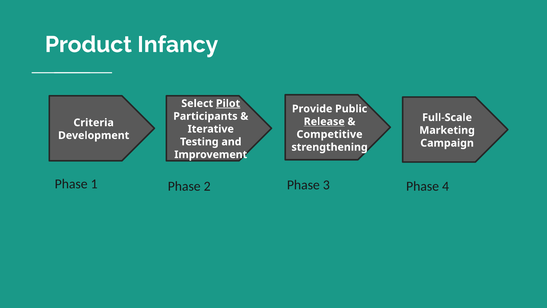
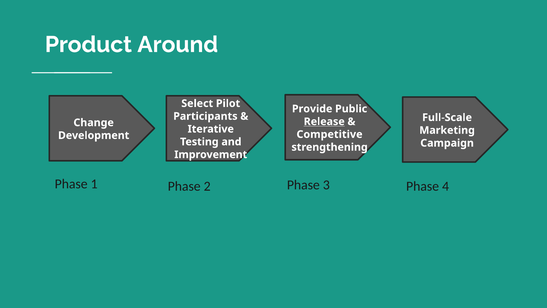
Infancy: Infancy -> Around
Pilot underline: present -> none
Criteria: Criteria -> Change
